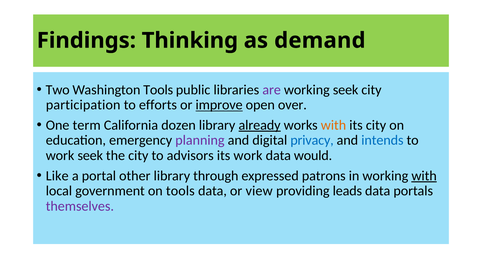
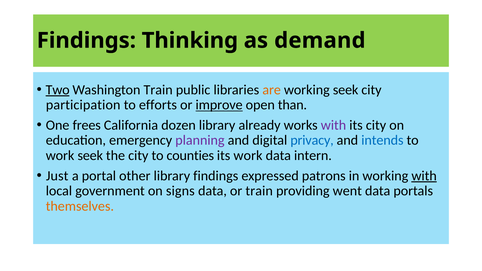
Two underline: none -> present
Washington Tools: Tools -> Train
are colour: purple -> orange
over: over -> than
term: term -> frees
already underline: present -> none
with at (333, 125) colour: orange -> purple
advisors: advisors -> counties
would: would -> intern
Like: Like -> Just
library through: through -> findings
on tools: tools -> signs
or view: view -> train
leads: leads -> went
themselves colour: purple -> orange
